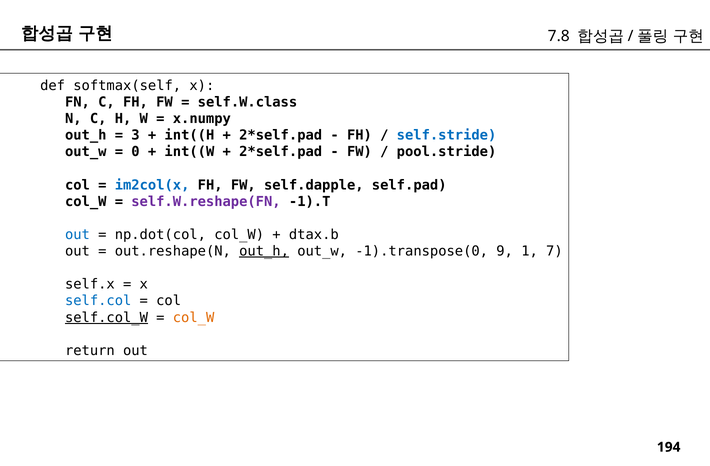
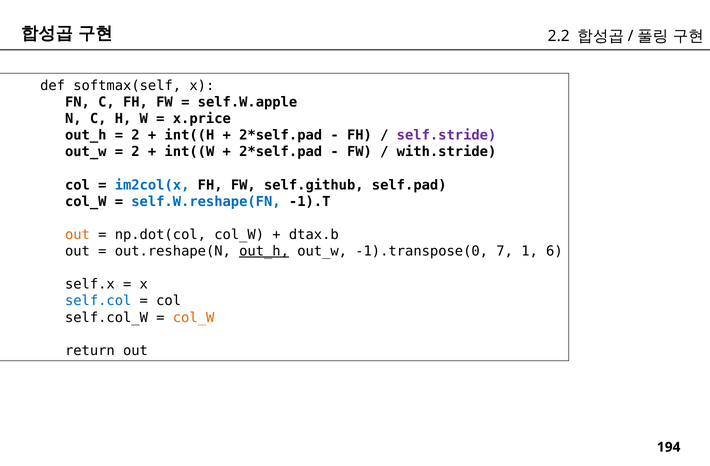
7.8: 7.8 -> 2.2
self.W.class: self.W.class -> self.W.apple
x.numpy: x.numpy -> x.price
3 at (135, 135): 3 -> 2
self.stride colour: blue -> purple
0 at (135, 152): 0 -> 2
pool.stride: pool.stride -> with.stride
self.dapple: self.dapple -> self.github
self.W.reshape(FN colour: purple -> blue
out at (77, 235) colour: blue -> orange
9: 9 -> 7
7: 7 -> 6
self.col_W underline: present -> none
